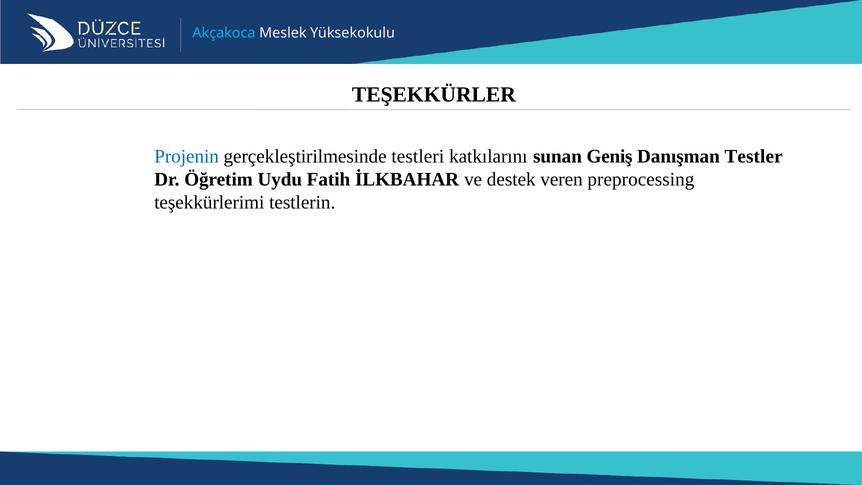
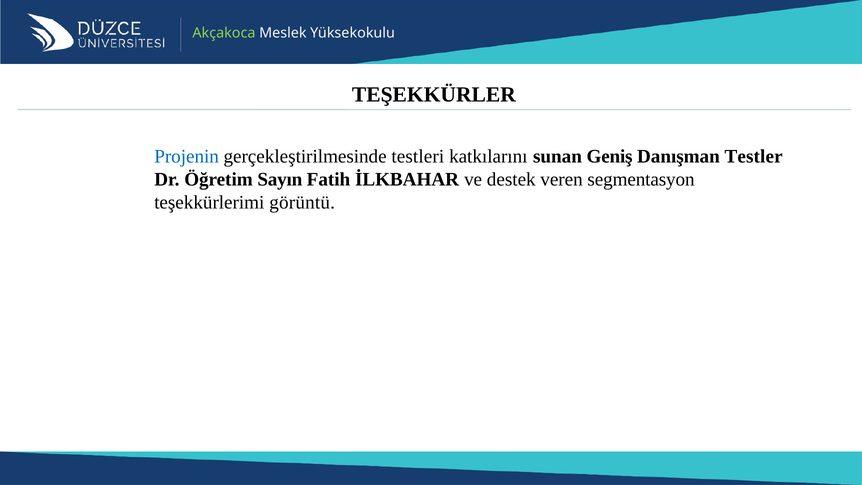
Akçakoca colour: light blue -> light green
Uydu: Uydu -> Sayın
preprocessing: preprocessing -> segmentasyon
testlerin: testlerin -> görüntü
